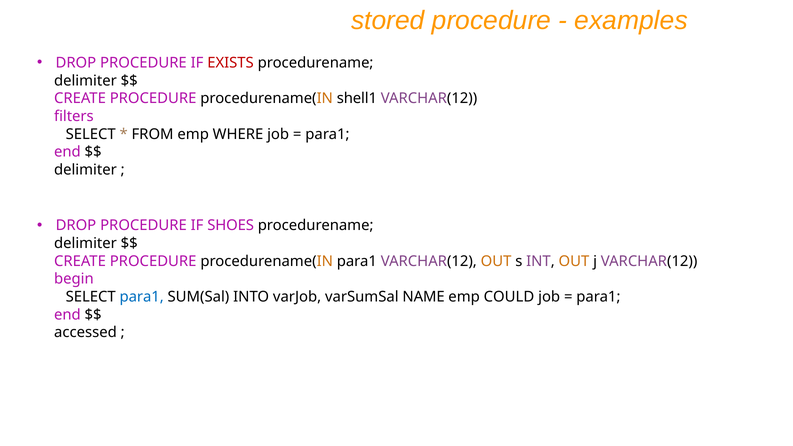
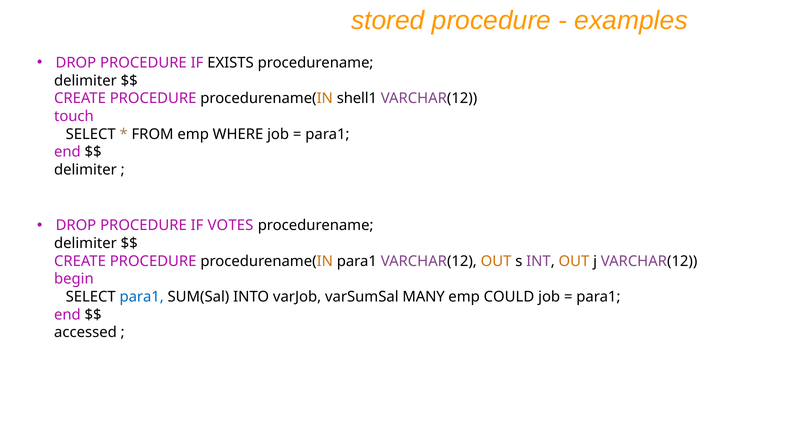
EXISTS colour: red -> black
filters: filters -> touch
SHOES: SHOES -> VOTES
NAME: NAME -> MANY
